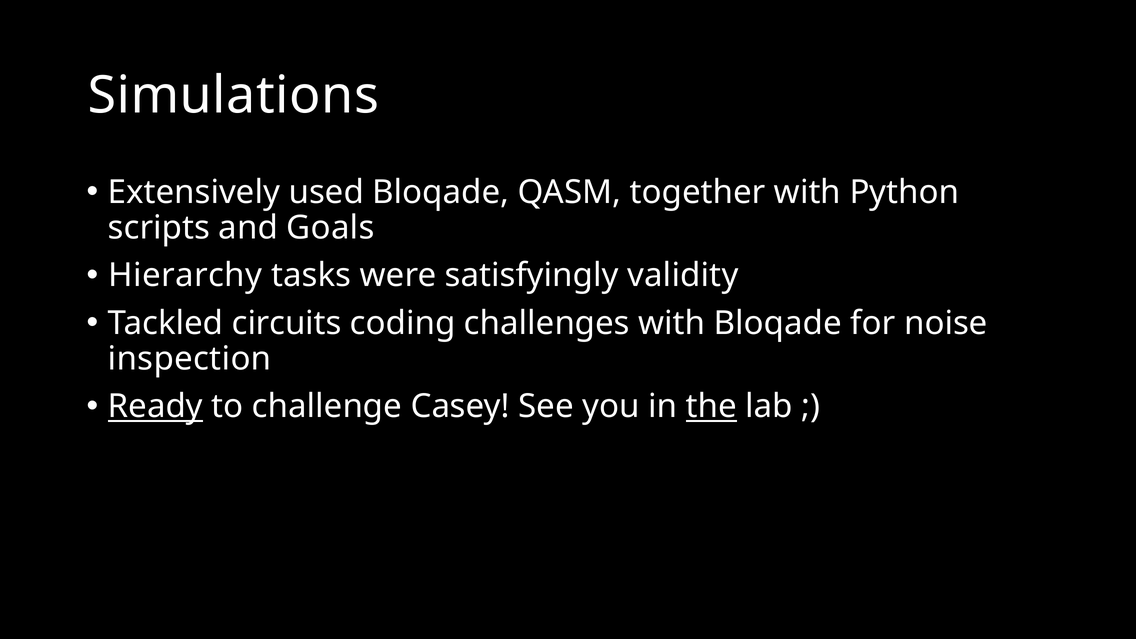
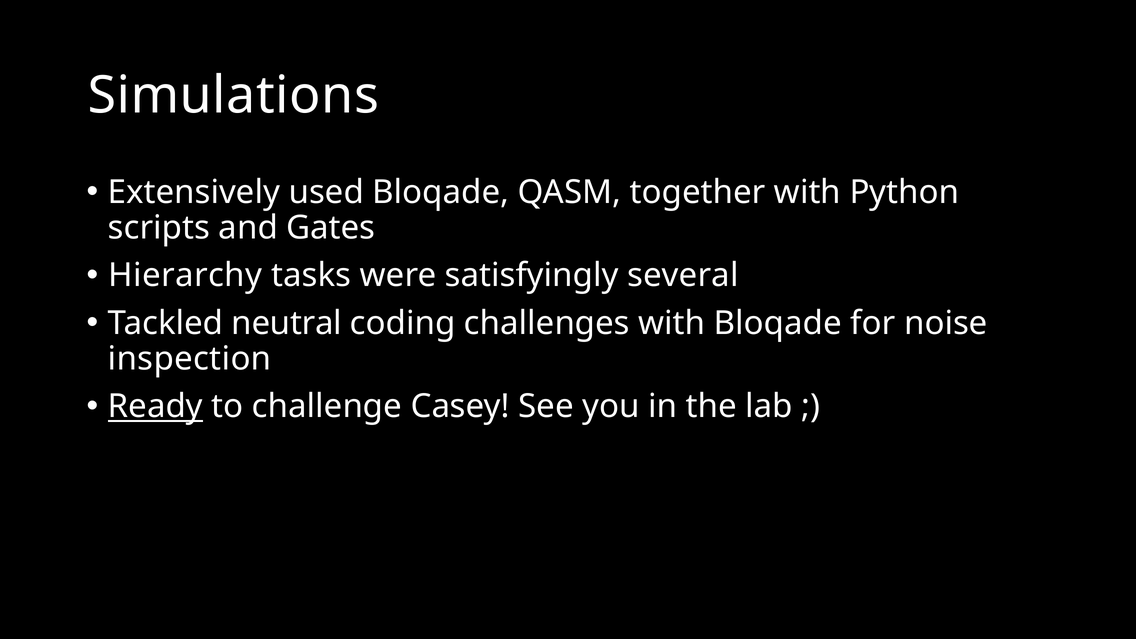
Goals: Goals -> Gates
validity: validity -> several
circuits: circuits -> neutral
the underline: present -> none
